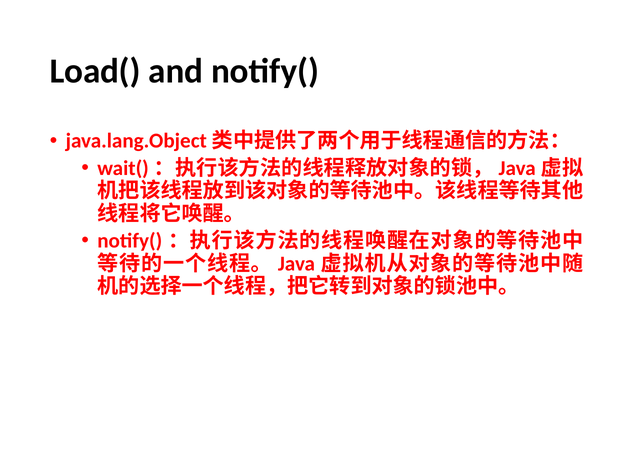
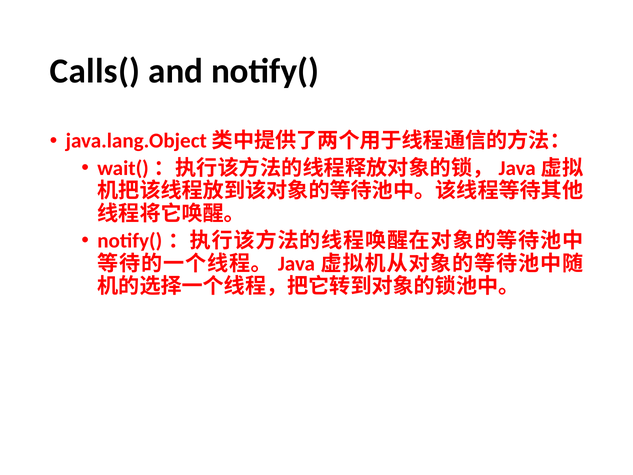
Load(: Load( -> Calls(
